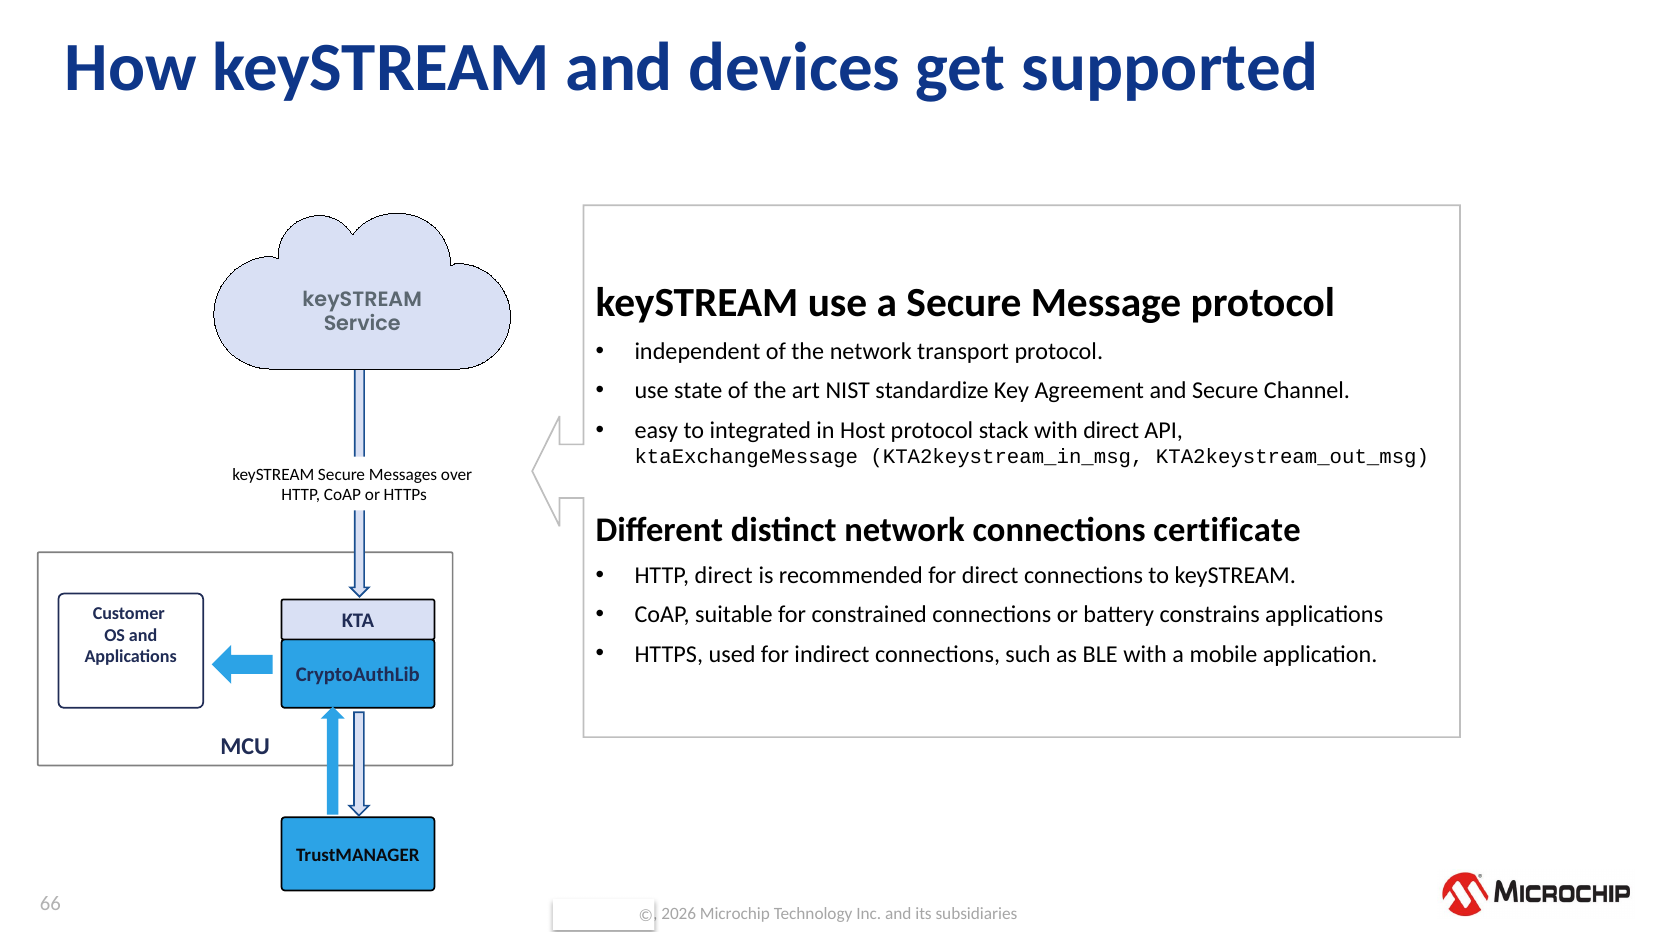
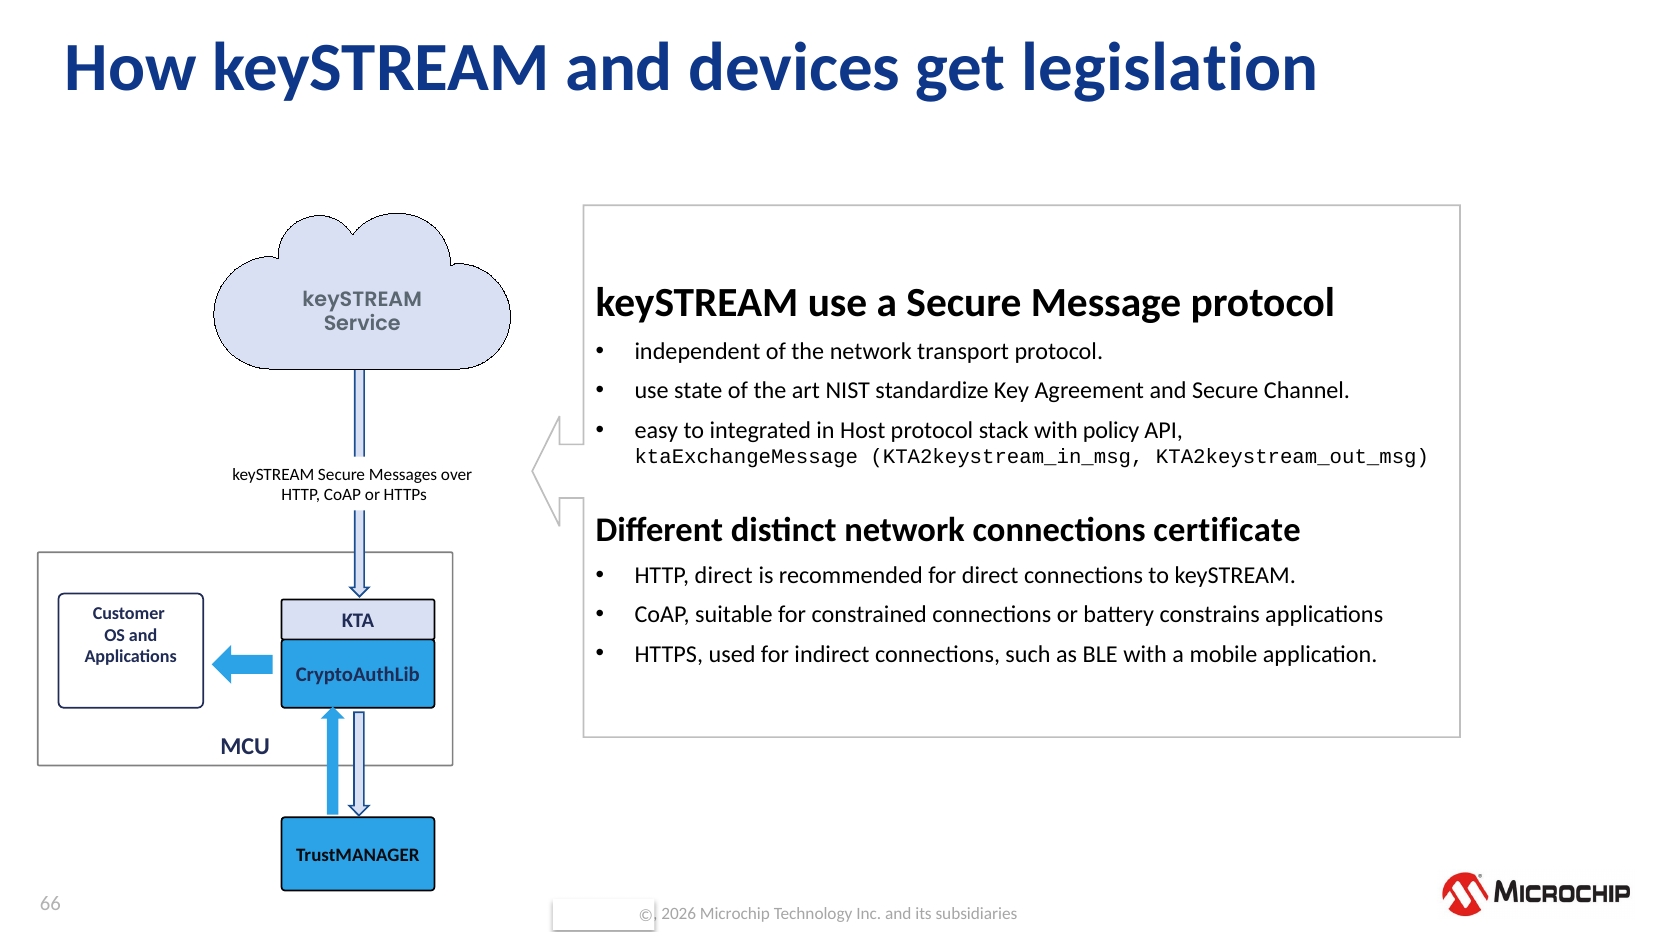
supported: supported -> legislation
with direct: direct -> policy
